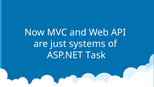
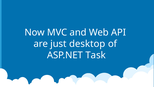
systems: systems -> desktop
